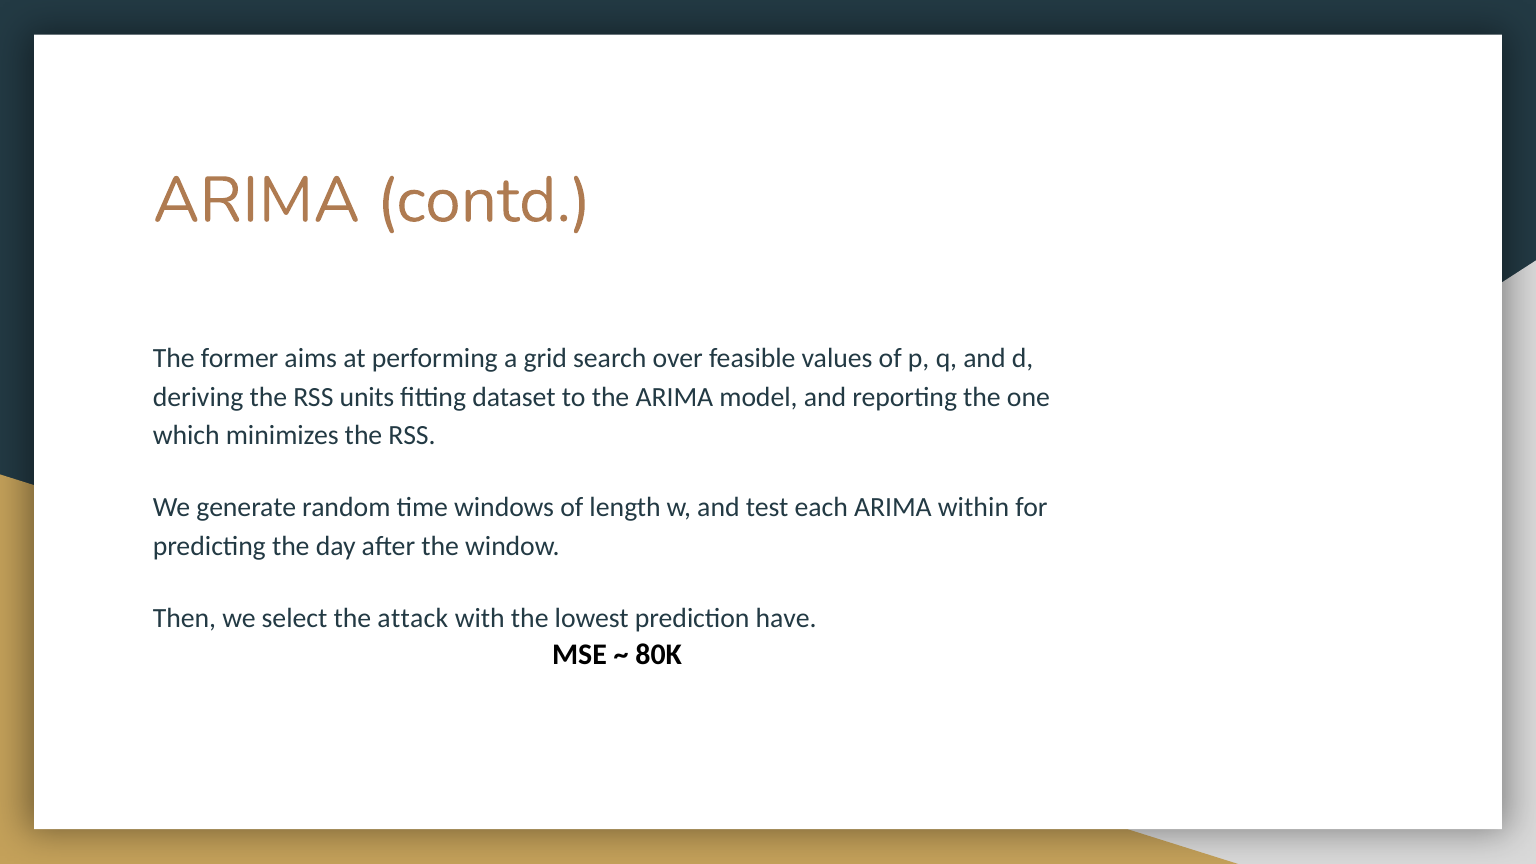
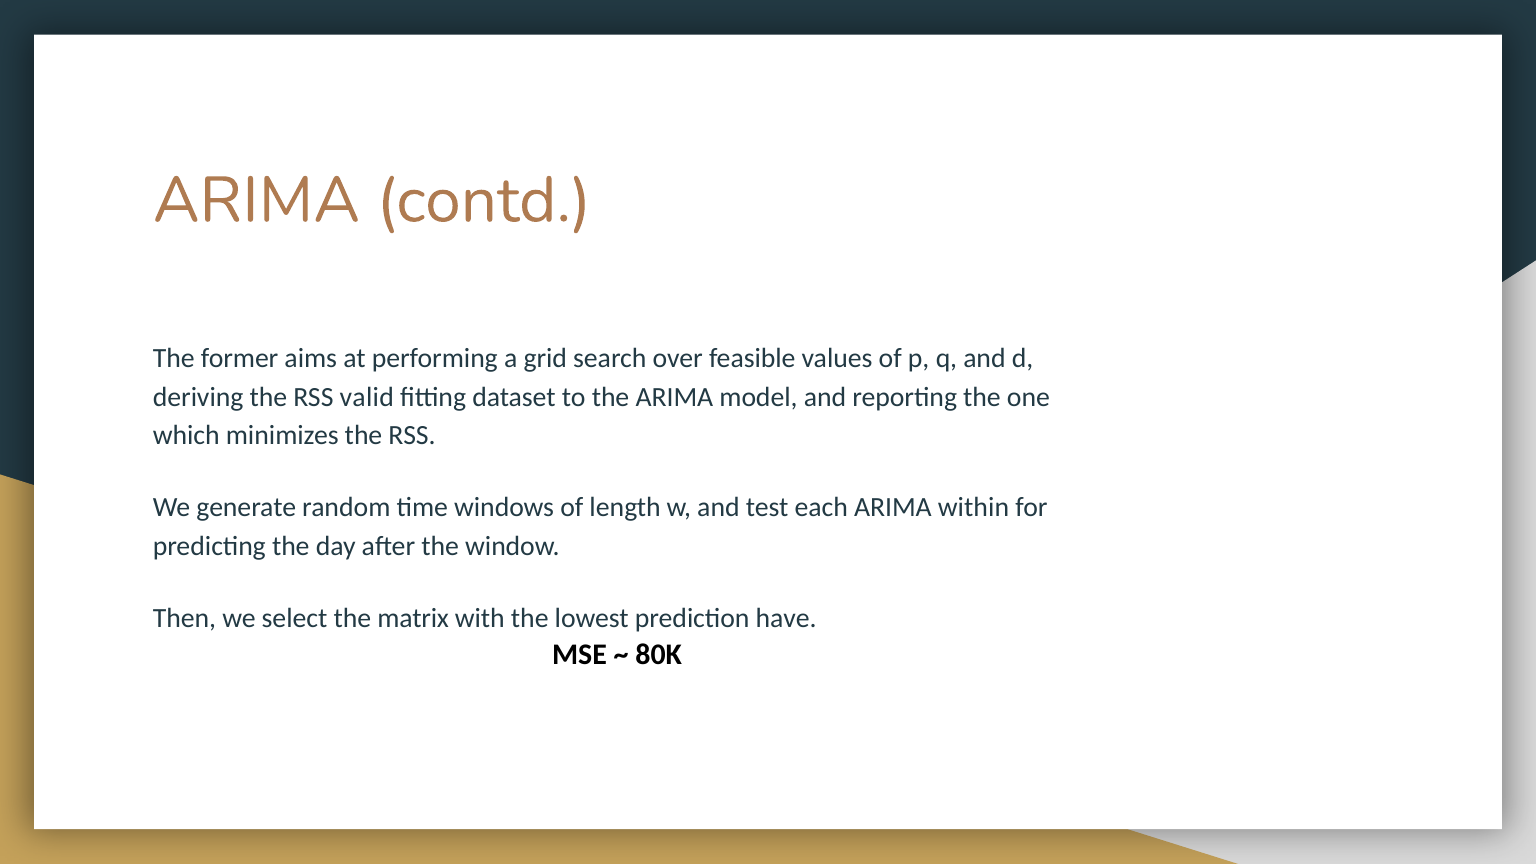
units: units -> valid
attack: attack -> matrix
